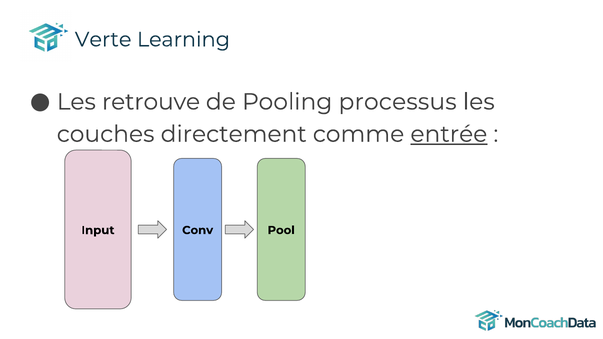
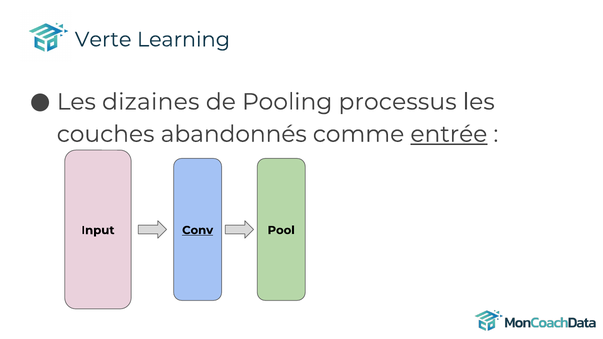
retrouve: retrouve -> dizaines
directement: directement -> abandonnés
Conv underline: none -> present
